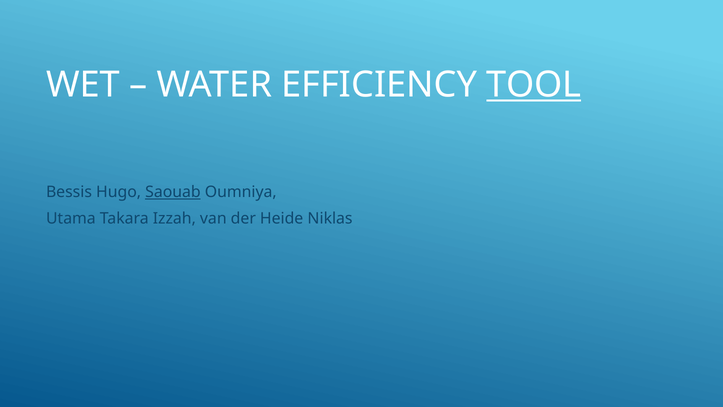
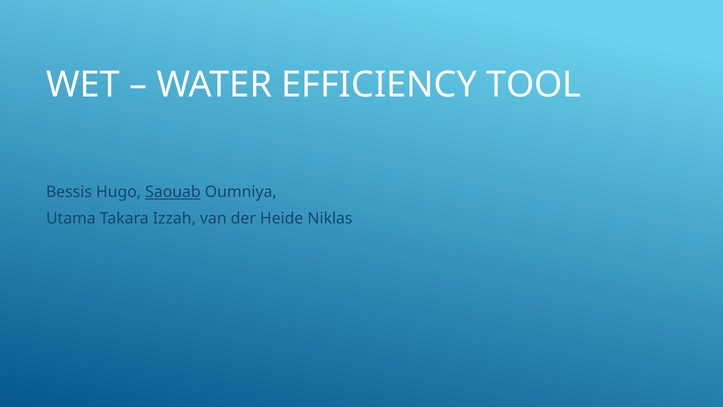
TOOL underline: present -> none
